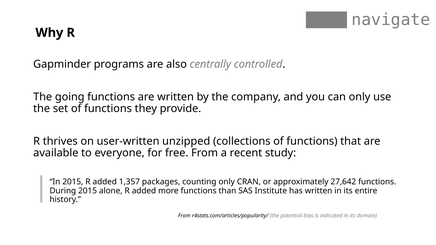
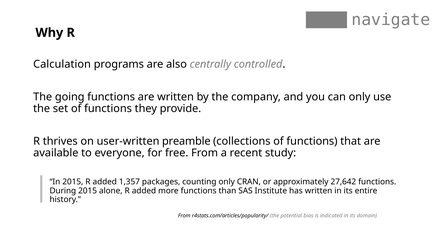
Gapminder: Gapminder -> Calculation
unzipped: unzipped -> preamble
